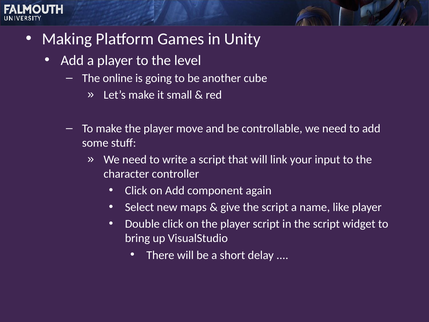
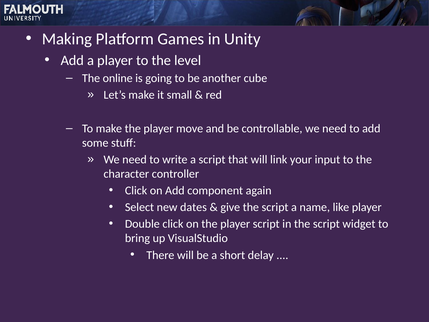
maps: maps -> dates
